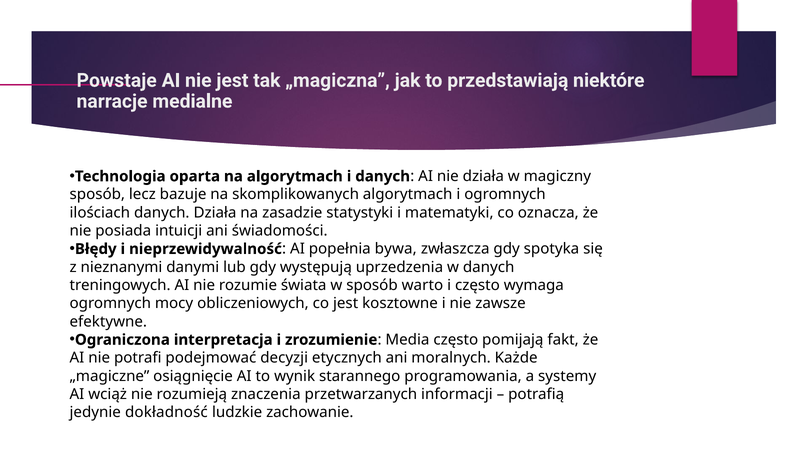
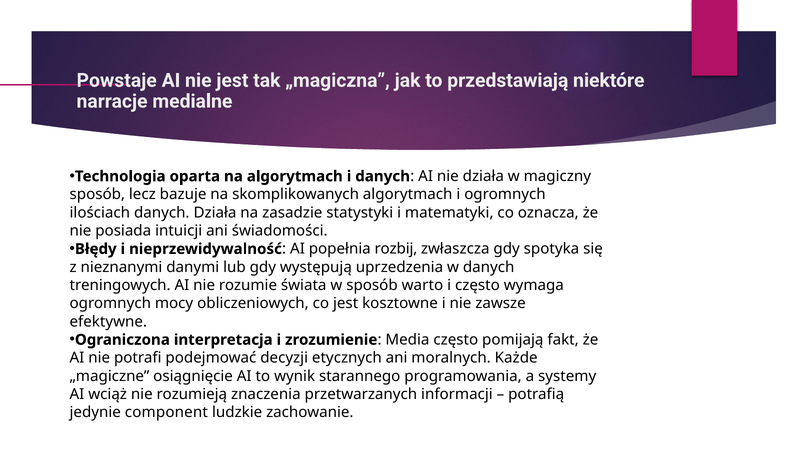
bywa: bywa -> rozbij
dokładność: dokładność -> component
